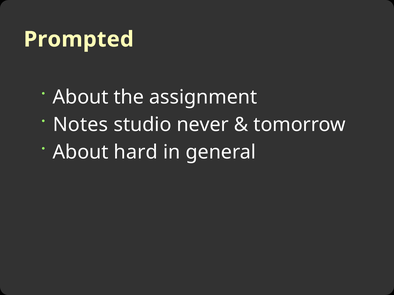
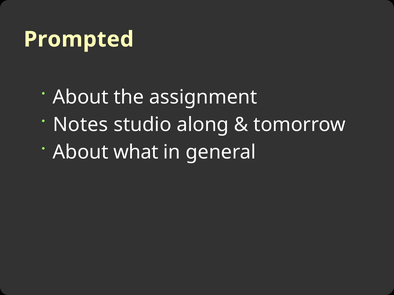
never: never -> along
hard: hard -> what
